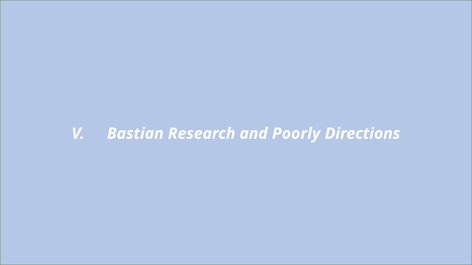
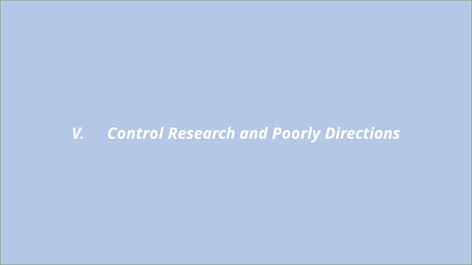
Bastian: Bastian -> Control
